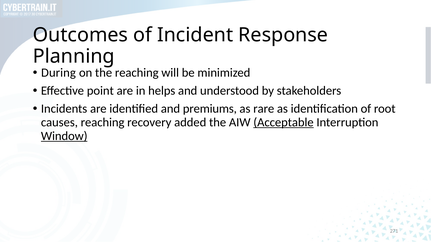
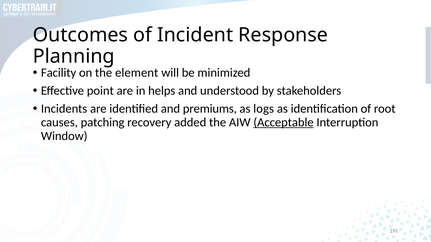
During: During -> Facility
the reaching: reaching -> element
rare: rare -> logs
causes reaching: reaching -> patching
Window underline: present -> none
